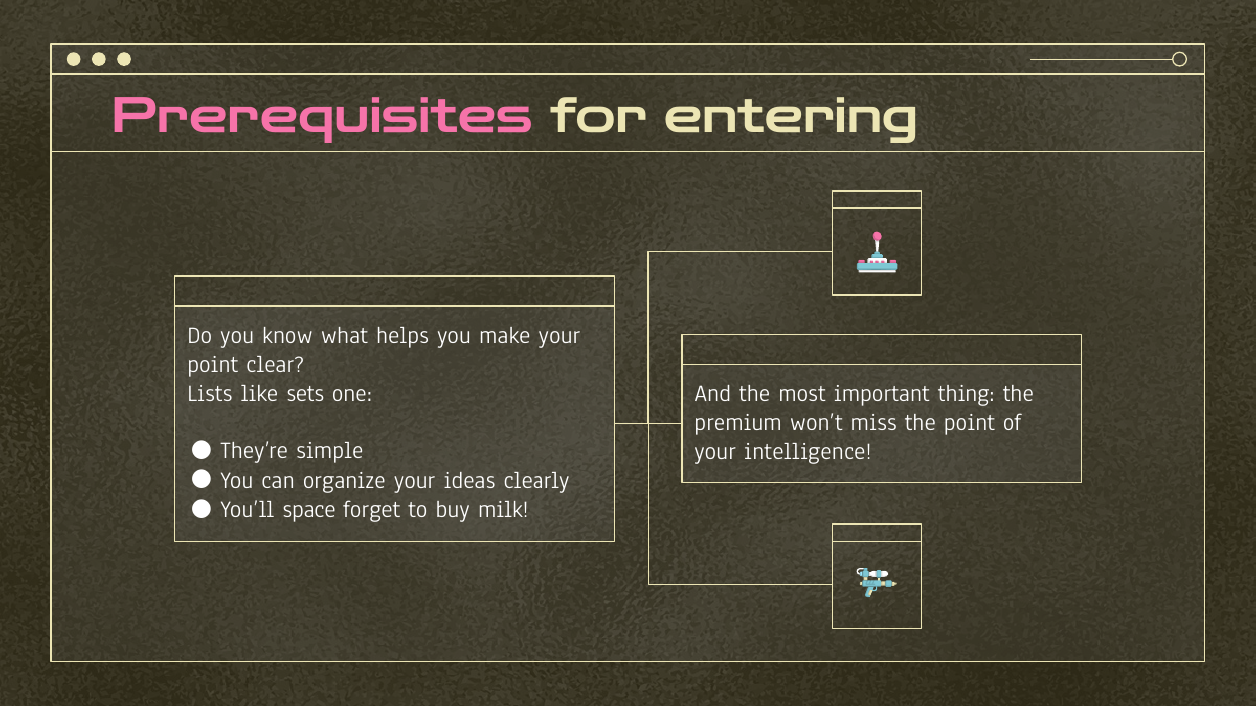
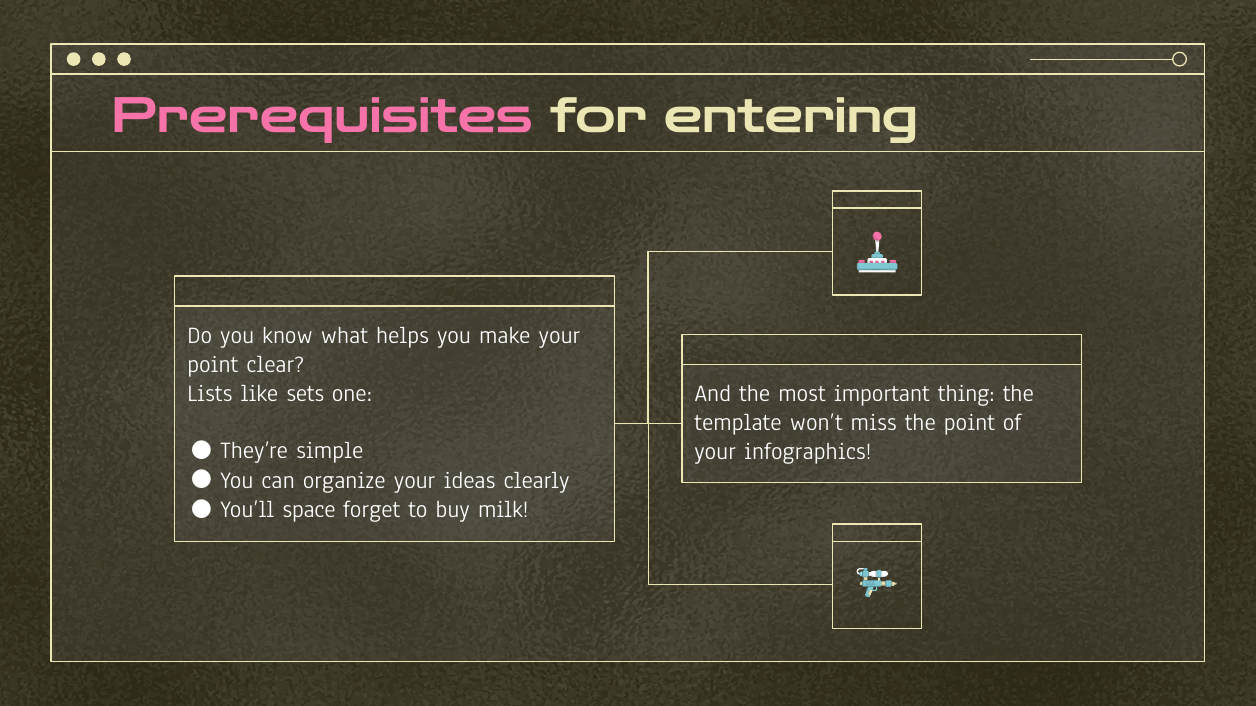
premium: premium -> template
intelligence: intelligence -> infographics
